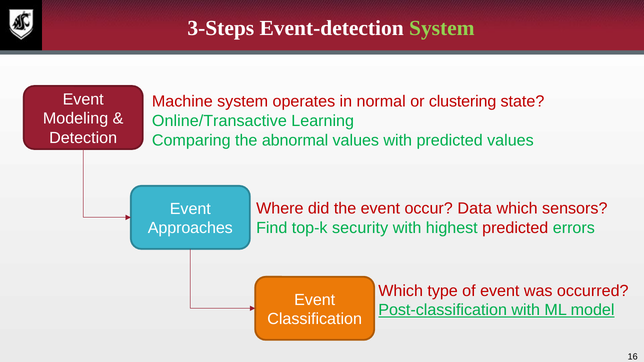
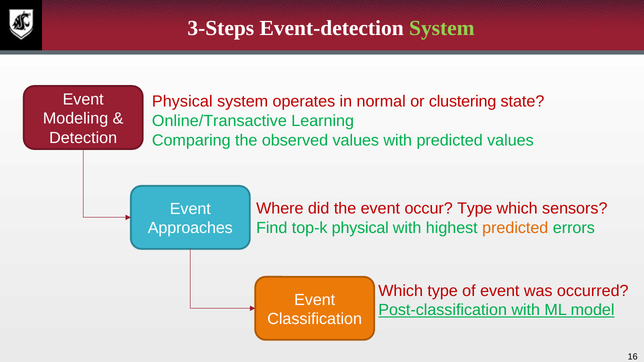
Machine at (182, 102): Machine -> Physical
abnormal: abnormal -> observed
occur Data: Data -> Type
top-k security: security -> physical
predicted at (515, 228) colour: red -> orange
